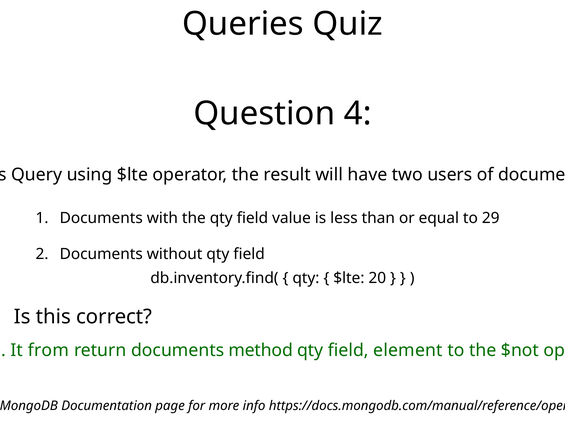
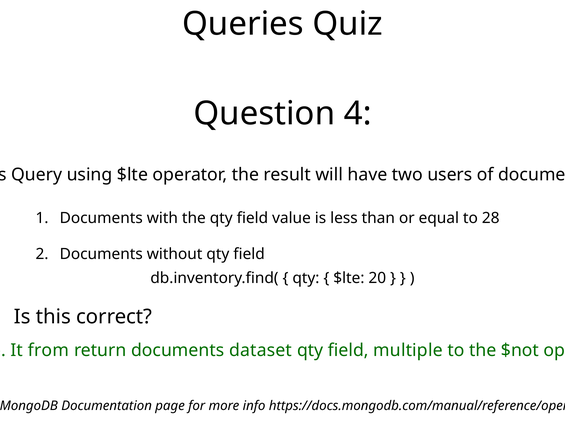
29: 29 -> 28
method: method -> dataset
element: element -> multiple
